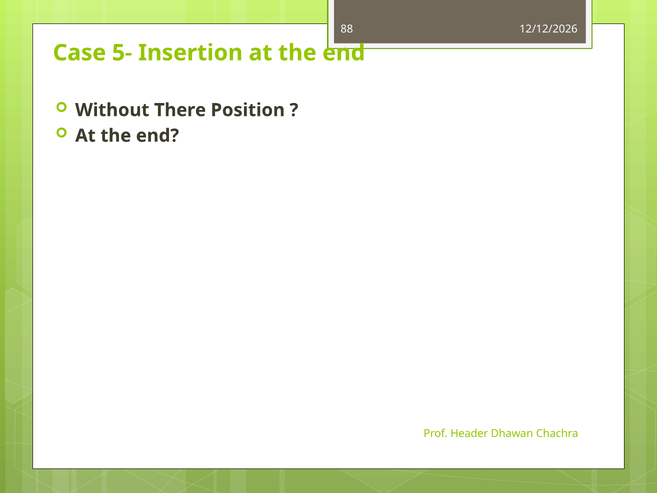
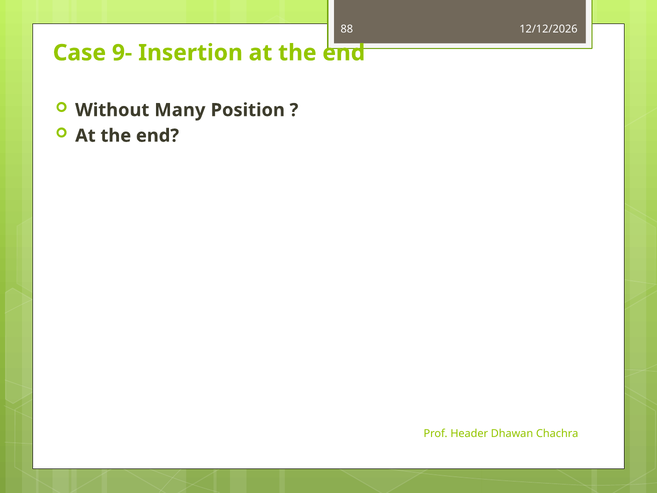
5-: 5- -> 9-
There: There -> Many
